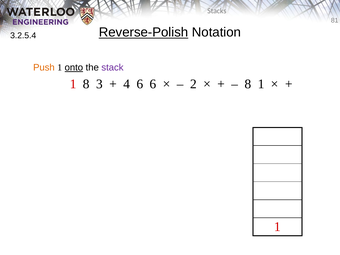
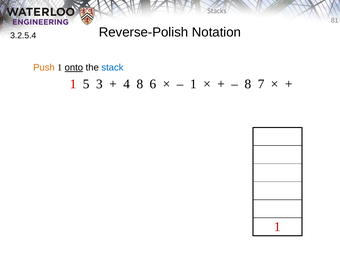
Reverse-Polish underline: present -> none
stack colour: purple -> blue
1 8: 8 -> 5
4 6: 6 -> 8
2 at (193, 84): 2 -> 1
8 1: 1 -> 7
